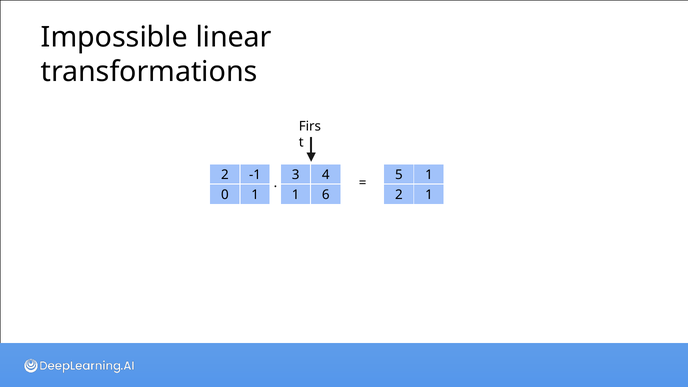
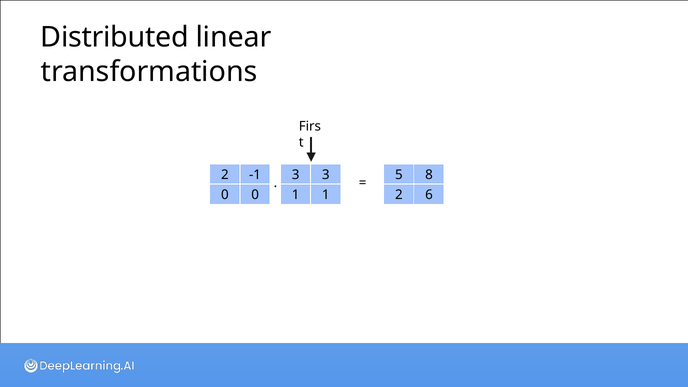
Impossible: Impossible -> Distributed
3 4: 4 -> 3
5 1: 1 -> 8
0 1: 1 -> 0
1 6: 6 -> 1
2 1: 1 -> 6
